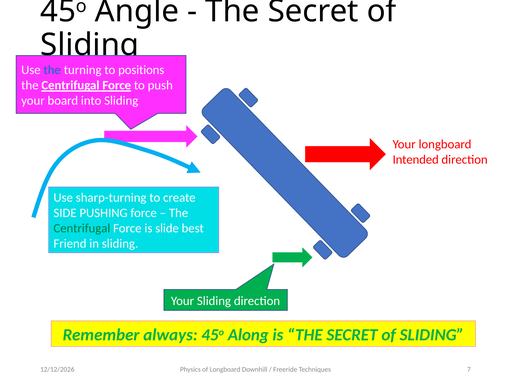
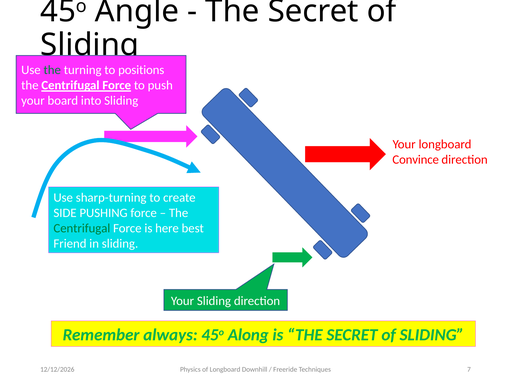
the at (52, 70) colour: blue -> green
Intended: Intended -> Convince
slide: slide -> here
